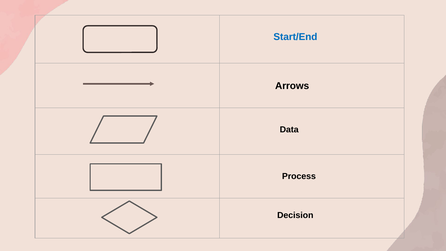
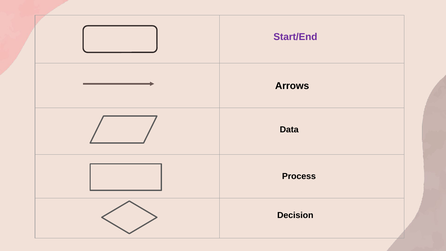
Start/End colour: blue -> purple
